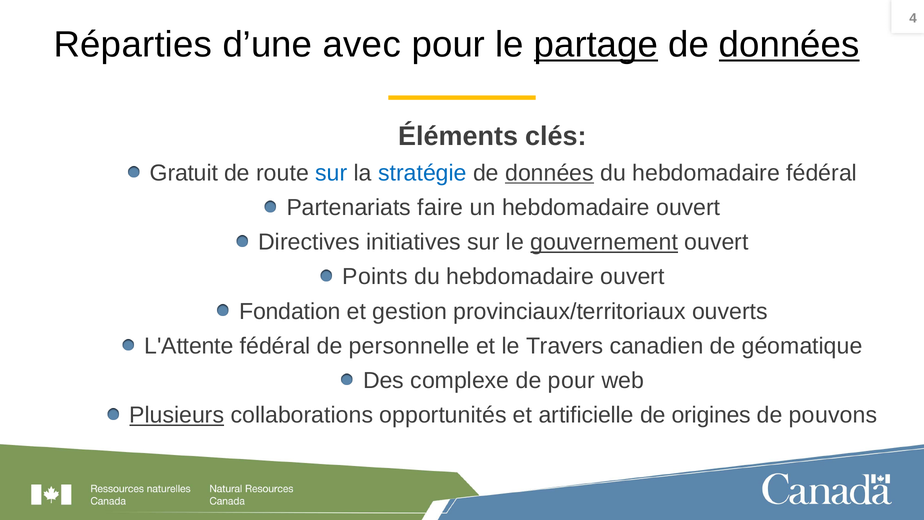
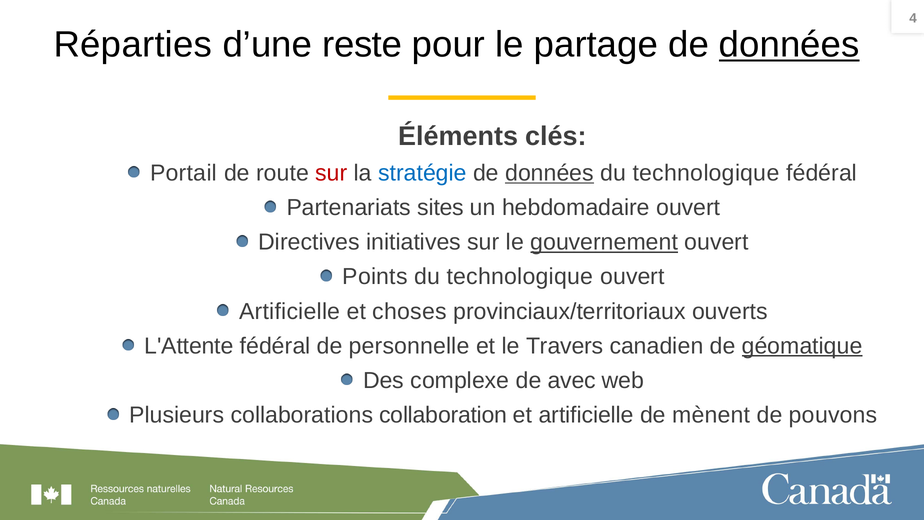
avec: avec -> reste
partage underline: present -> none
Gratuit: Gratuit -> Portail
sur at (331, 173) colour: blue -> red
hebdomadaire at (706, 173): hebdomadaire -> technologique
faire: faire -> sites
hebdomadaire at (520, 277): hebdomadaire -> technologique
Fondation at (290, 311): Fondation -> Artificielle
gestion: gestion -> choses
géomatique underline: none -> present
de pour: pour -> avec
Plusieurs underline: present -> none
opportunités: opportunités -> collaboration
origines: origines -> mènent
